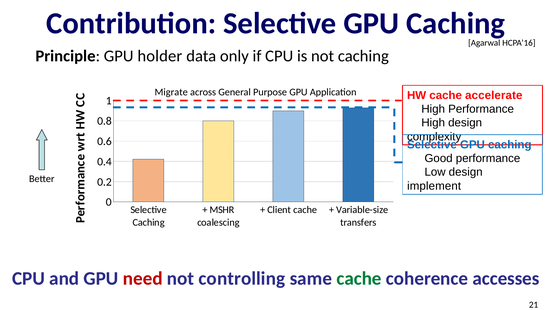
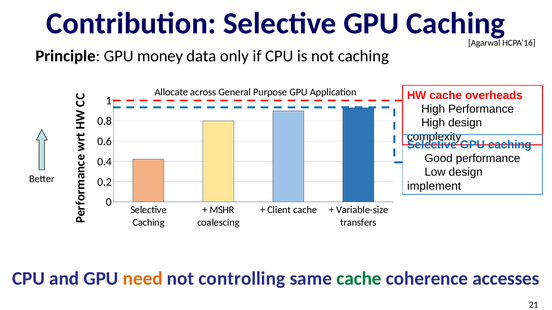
holder: holder -> money
Migrate: Migrate -> Allocate
accelerate: accelerate -> overheads
need colour: red -> orange
